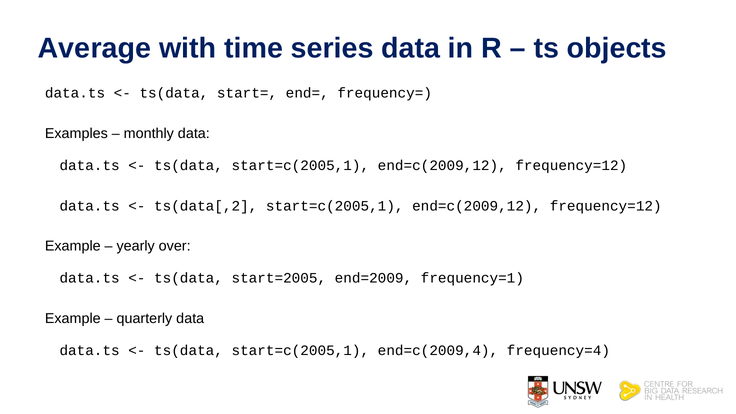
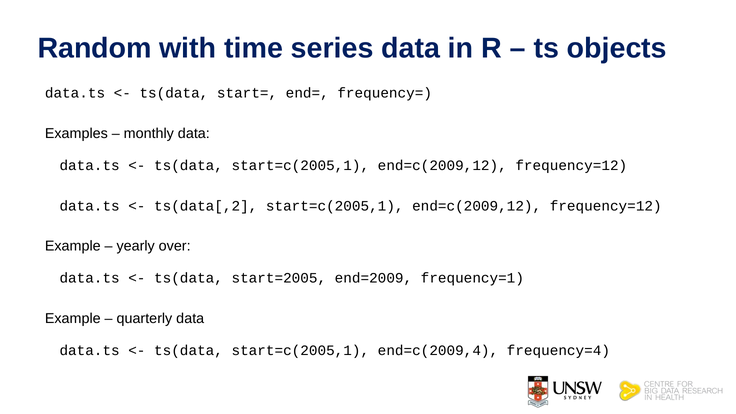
Average: Average -> Random
